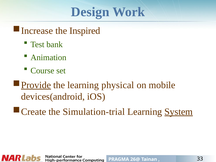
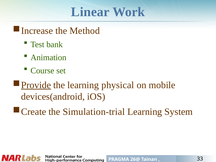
Design: Design -> Linear
Inspired: Inspired -> Method
System underline: present -> none
